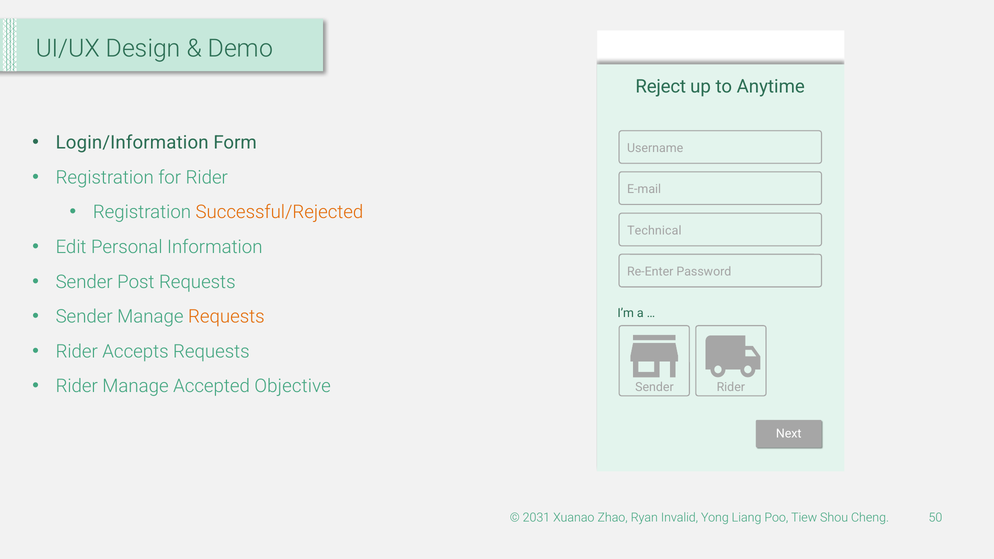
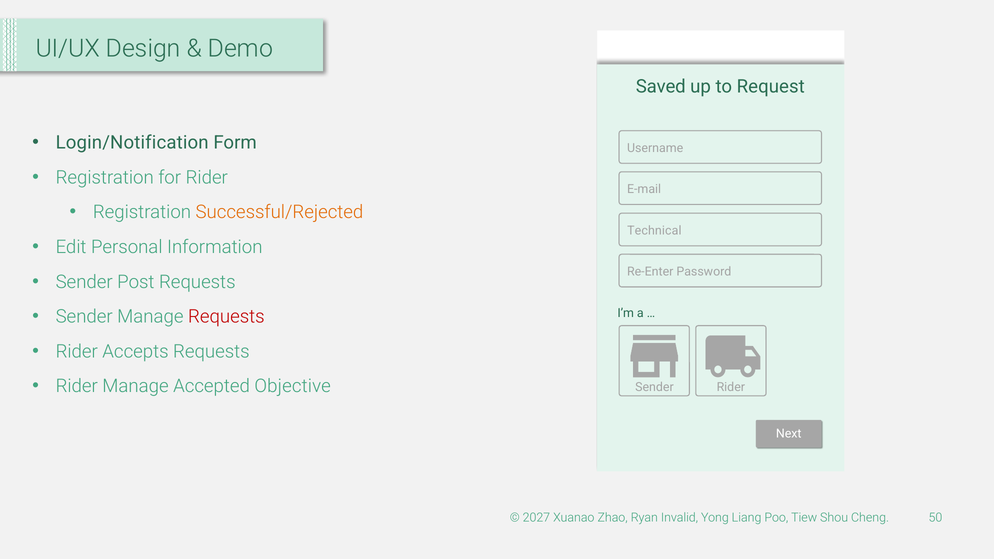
Reject: Reject -> Saved
Anytime: Anytime -> Request
Login/Information: Login/Information -> Login/Notification
Requests at (226, 317) colour: orange -> red
2031: 2031 -> 2027
